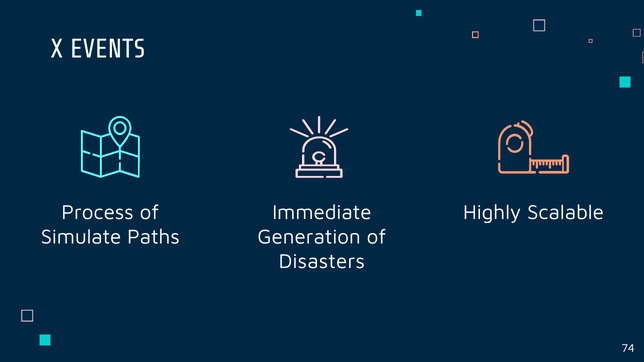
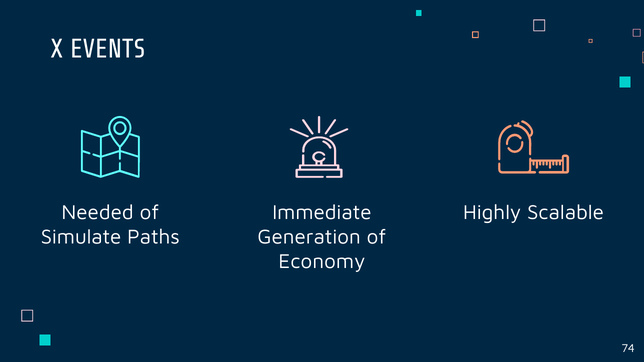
Process: Process -> Needed
Disasters: Disasters -> Economy
